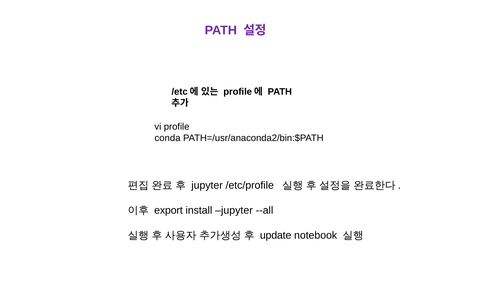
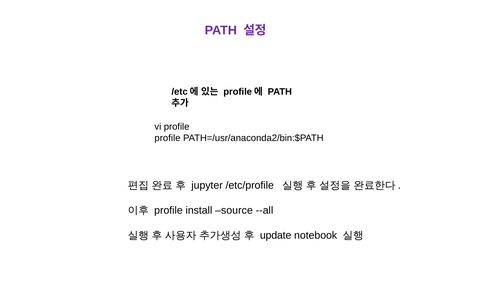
conda at (167, 138): conda -> profile
export at (168, 210): export -> profile
install jupyter: jupyter -> source
